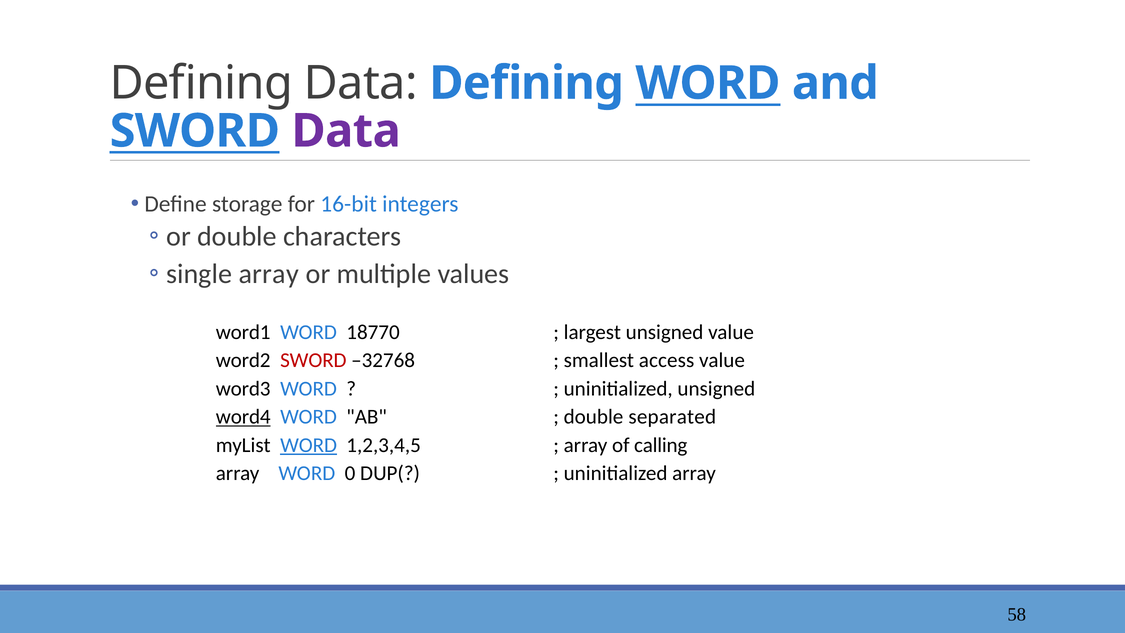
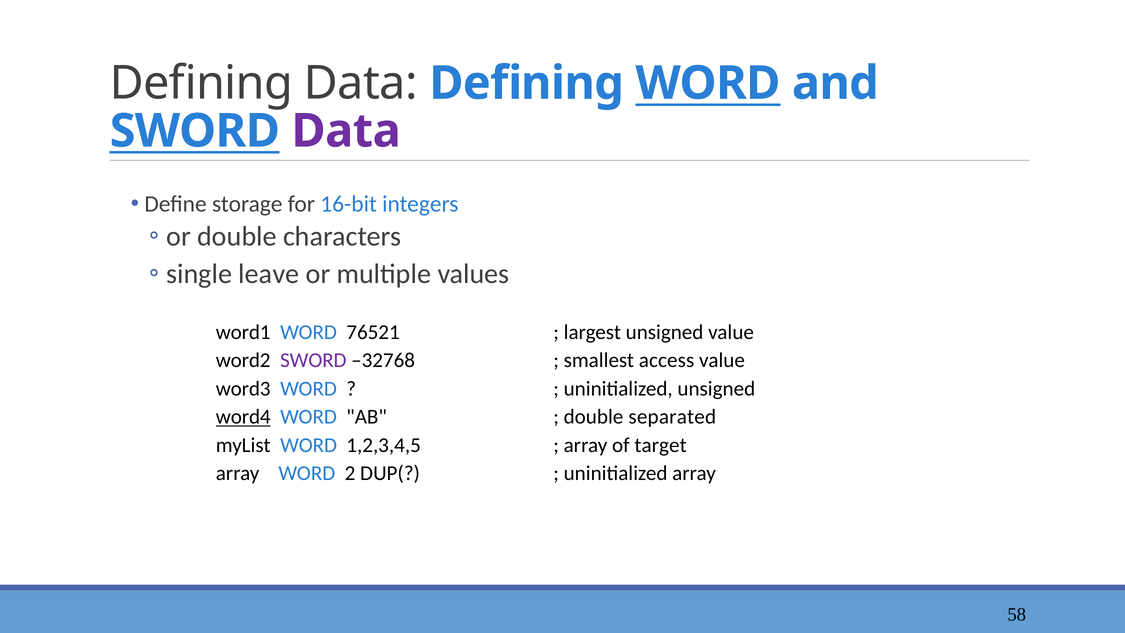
array at (269, 274): array -> leave
18770: 18770 -> 76521
SWORD at (313, 360) colour: red -> purple
WORD at (309, 445) underline: present -> none
calling: calling -> target
0: 0 -> 2
